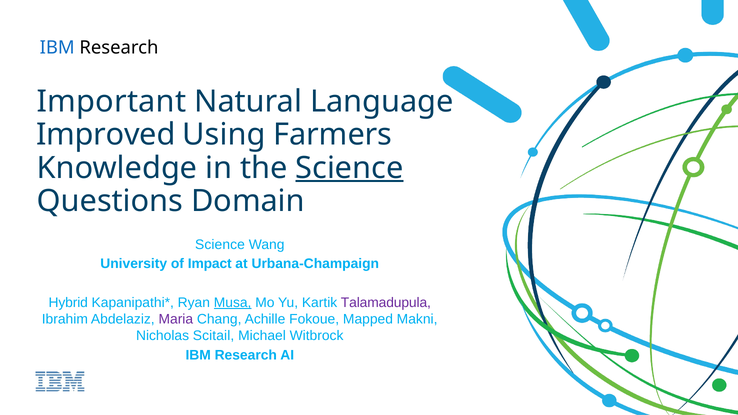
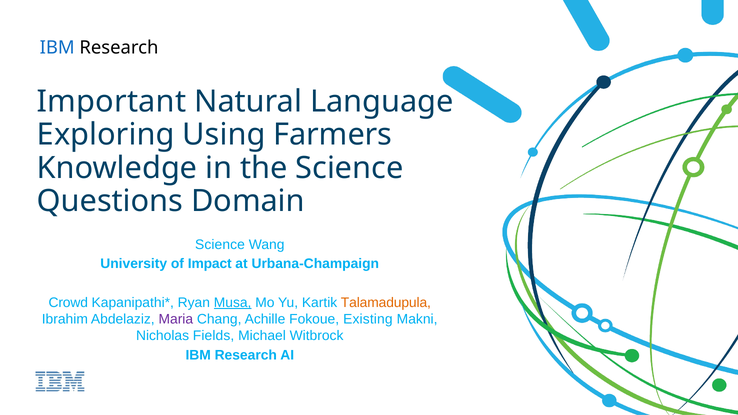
Improved: Improved -> Exploring
Science at (349, 168) underline: present -> none
Hybrid: Hybrid -> Crowd
Talamadupula colour: purple -> orange
Mapped: Mapped -> Existing
Scitail: Scitail -> Fields
